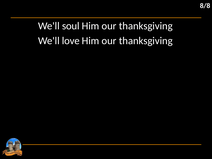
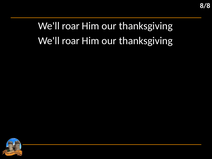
soul at (71, 26): soul -> roar
love at (71, 41): love -> roar
